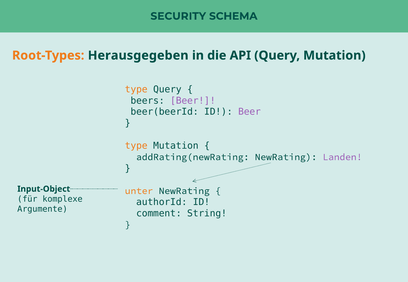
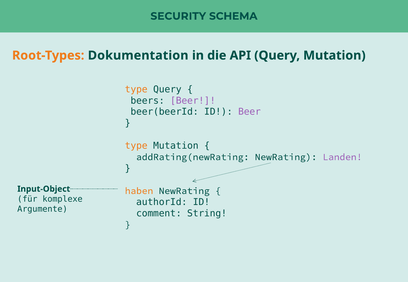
Herausgegeben: Herausgegeben -> Dokumentation
unter: unter -> haben
